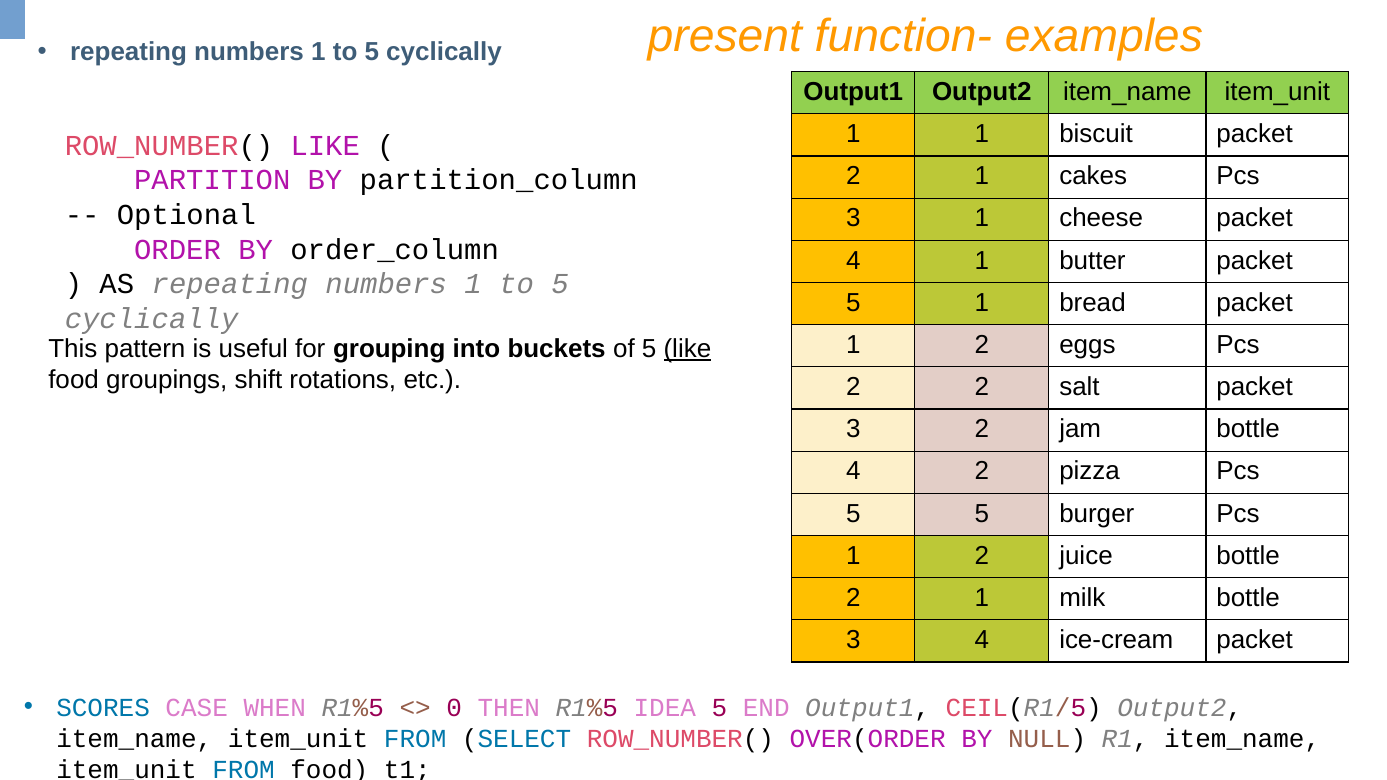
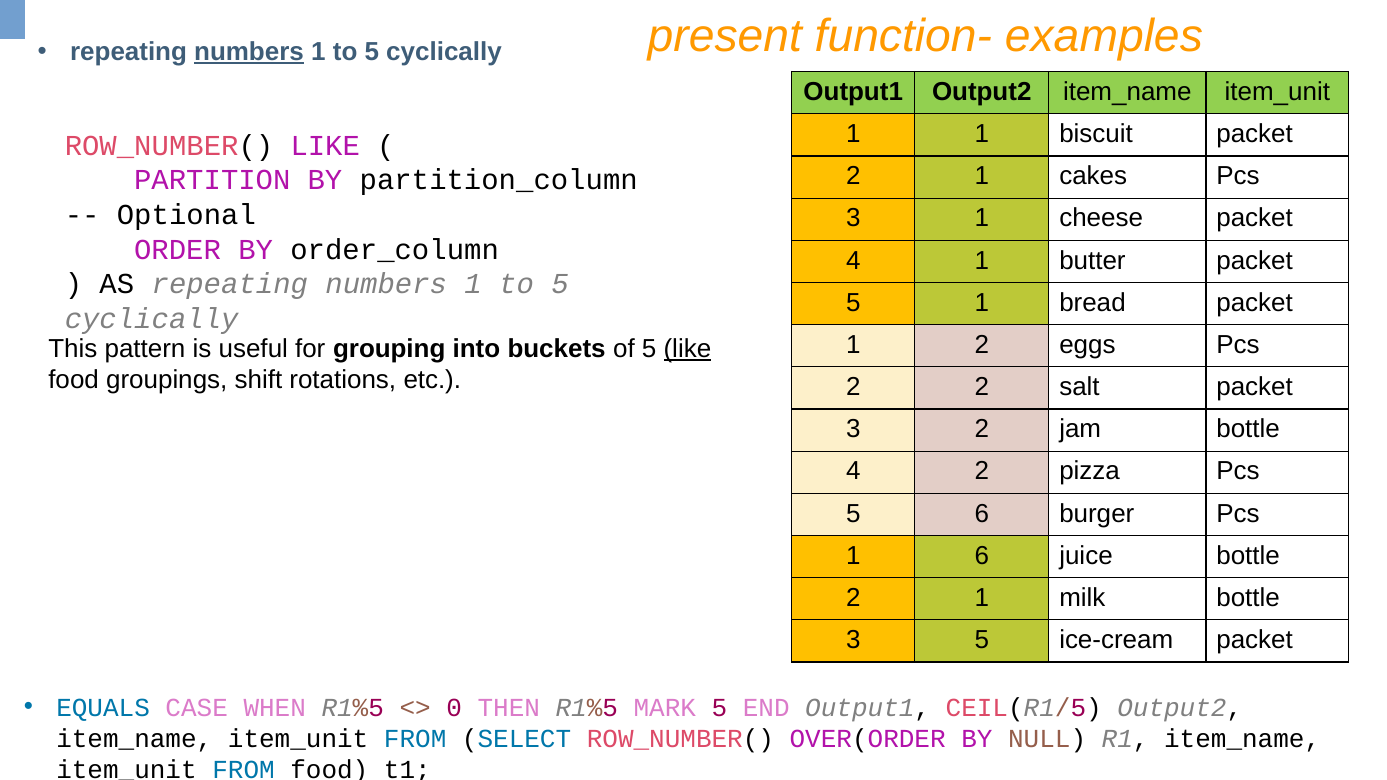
numbers at (249, 52) underline: none -> present
5 5: 5 -> 6
2 at (982, 556): 2 -> 6
3 4: 4 -> 5
SCORES: SCORES -> EQUALS
IDEA: IDEA -> MARK
